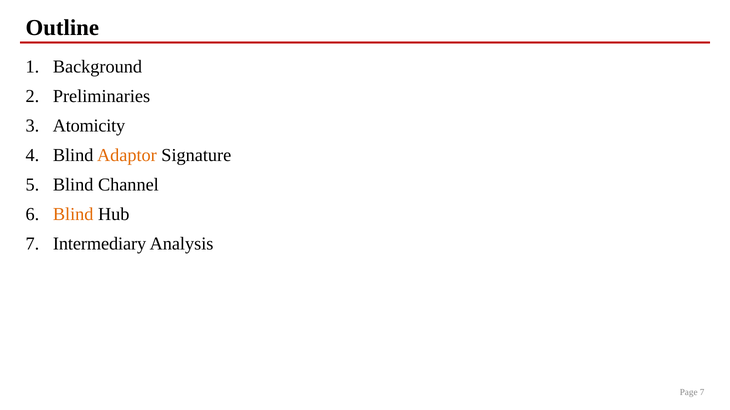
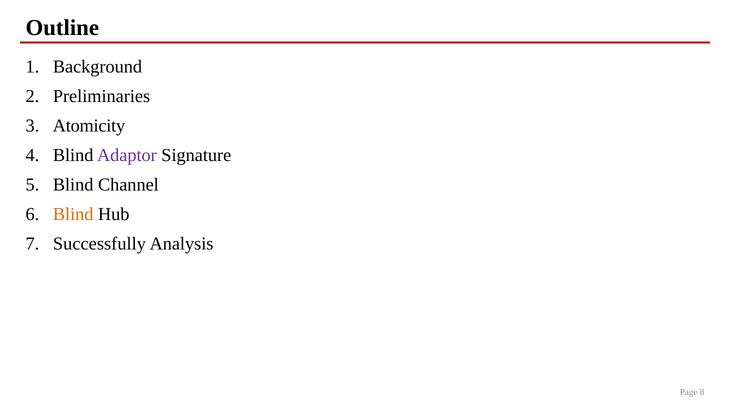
Adaptor colour: orange -> purple
Intermediary: Intermediary -> Successfully
Page 7: 7 -> 8
